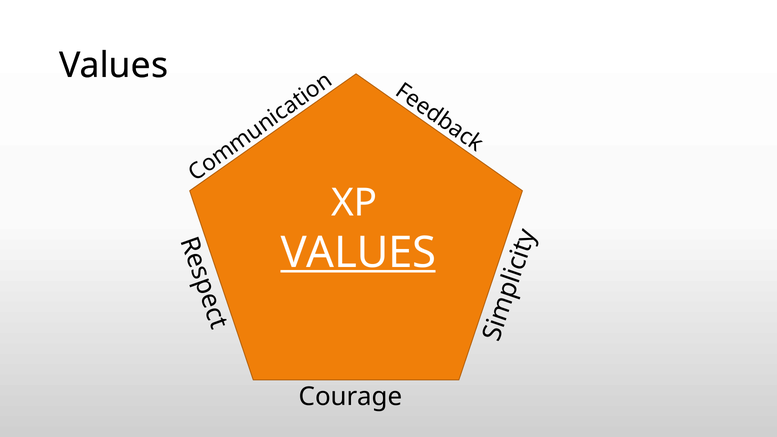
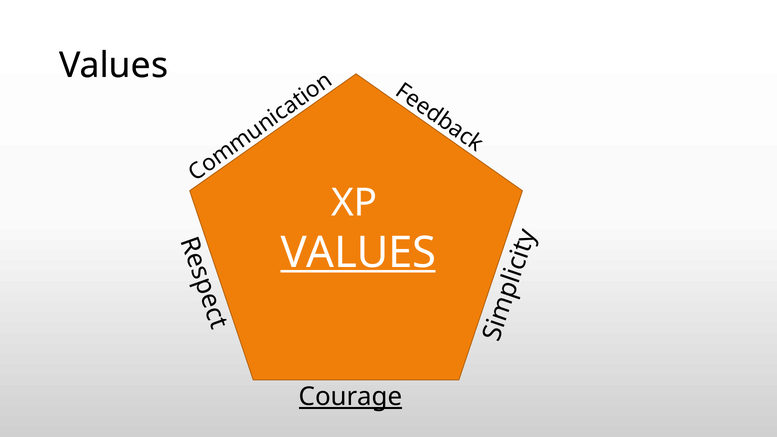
Courage underline: none -> present
